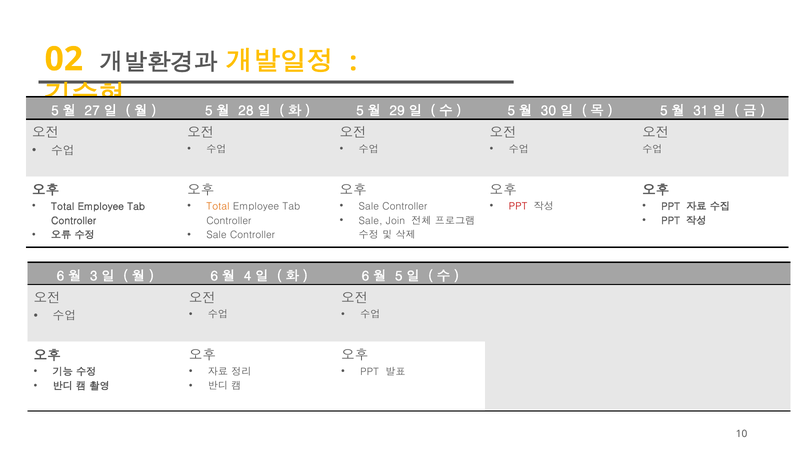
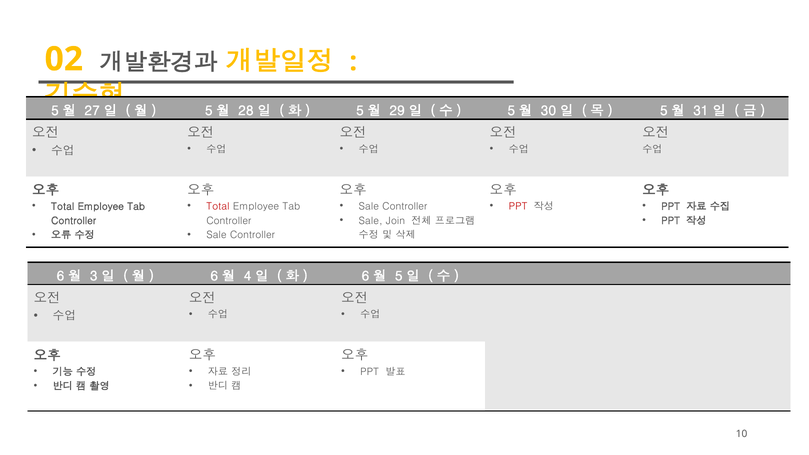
Total at (218, 206) colour: orange -> red
